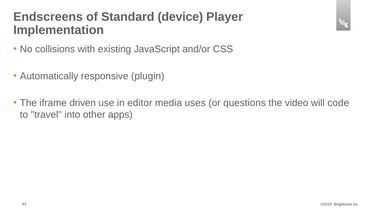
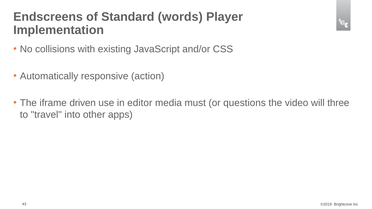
device: device -> words
plugin: plugin -> action
uses: uses -> must
code: code -> three
